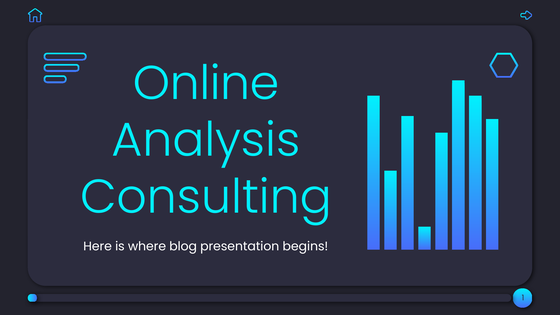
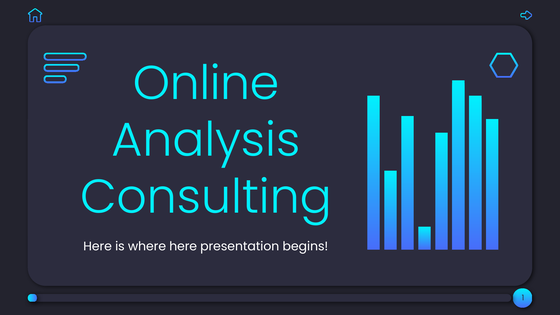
where blog: blog -> here
